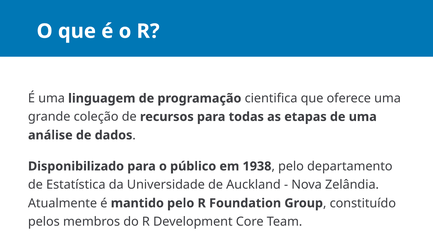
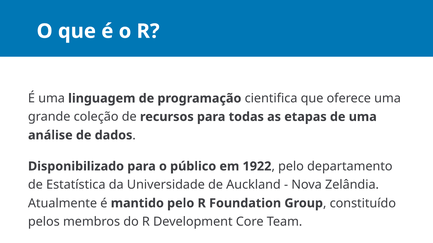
1938: 1938 -> 1922
